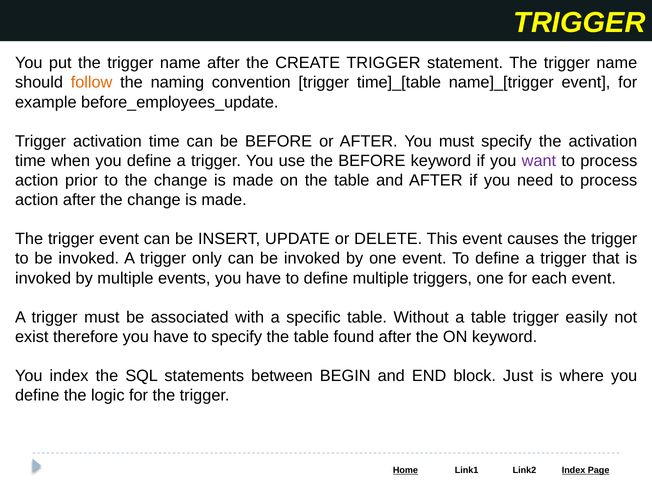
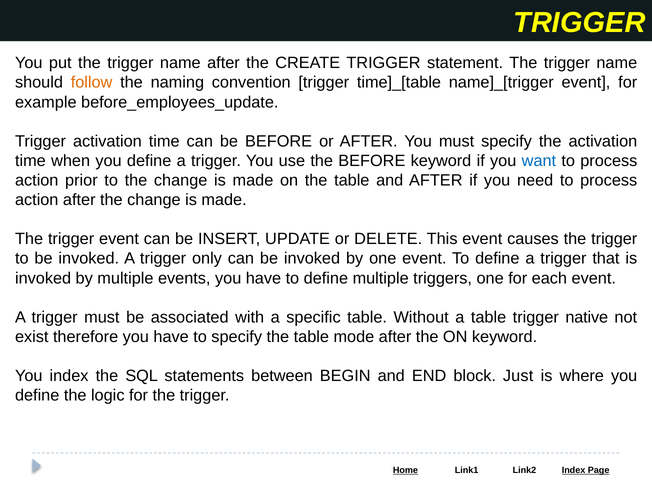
want colour: purple -> blue
easily: easily -> native
found: found -> mode
